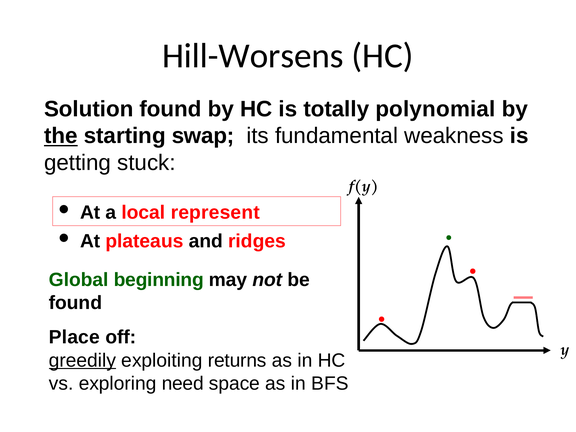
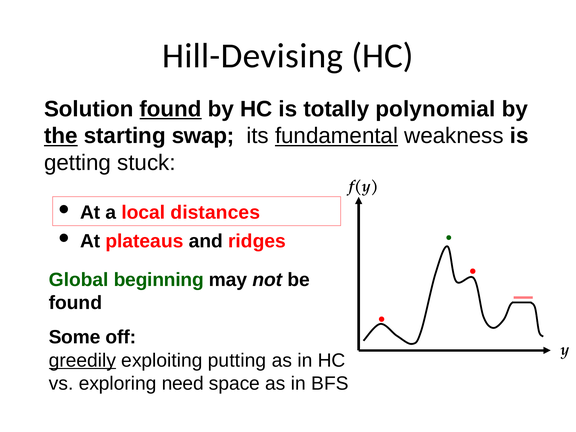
Hill-Worsens: Hill-Worsens -> Hill-Devising
found at (171, 109) underline: none -> present
fundamental underline: none -> present
represent: represent -> distances
Place: Place -> Some
returns: returns -> putting
